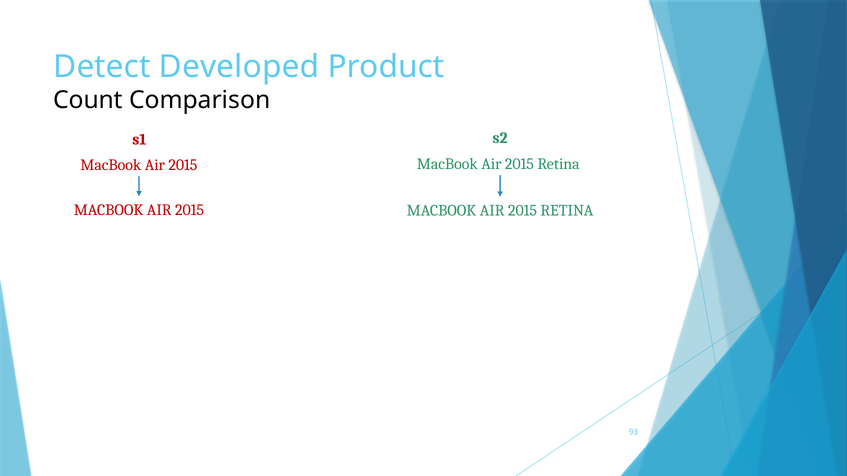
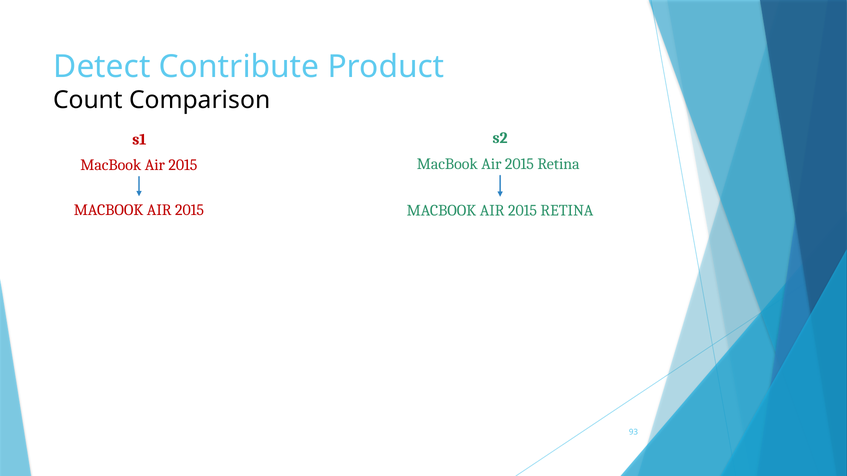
Developed: Developed -> Contribute
